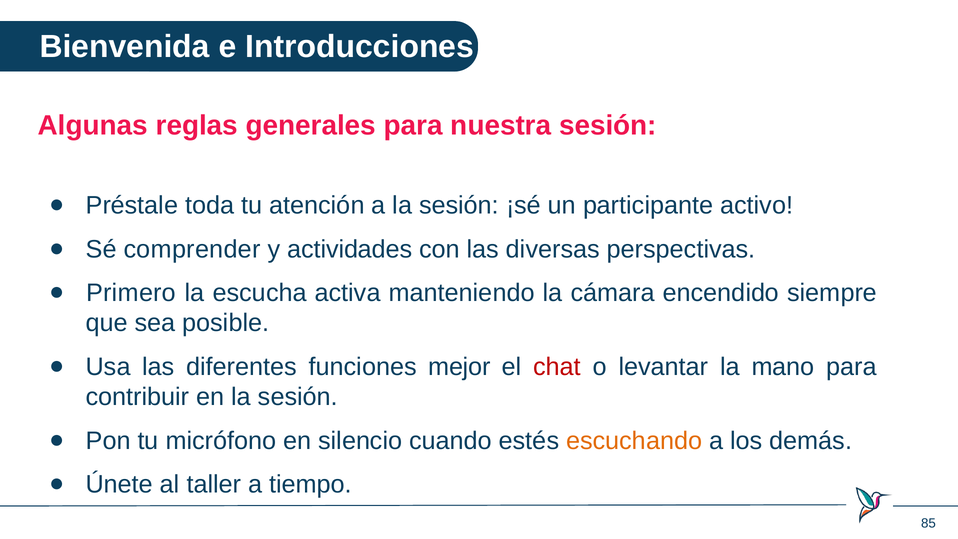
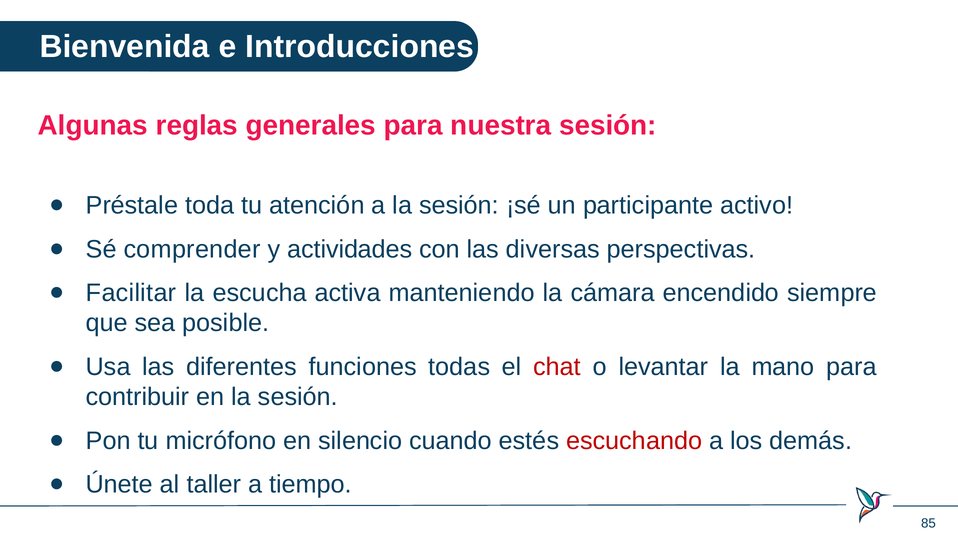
Primero: Primero -> Facilitar
mejor: mejor -> todas
escuchando colour: orange -> red
